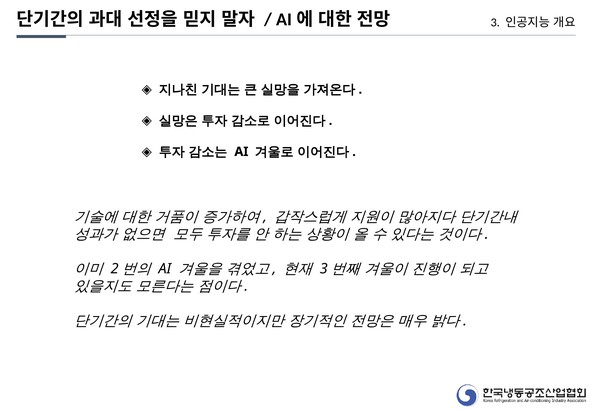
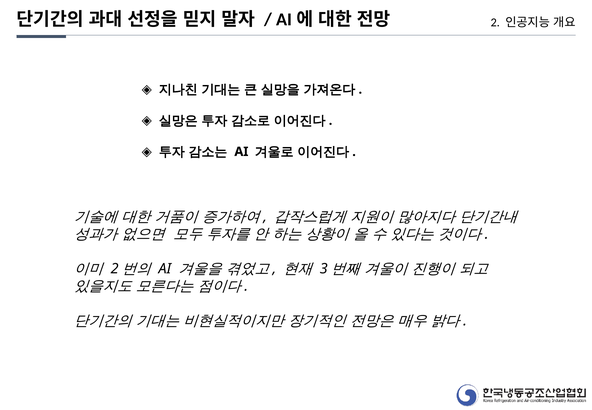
3: 3 -> 2
